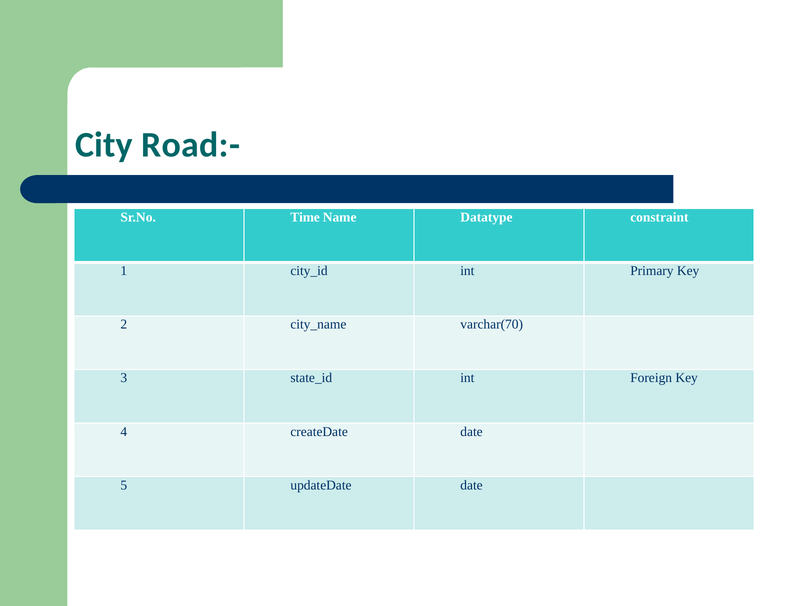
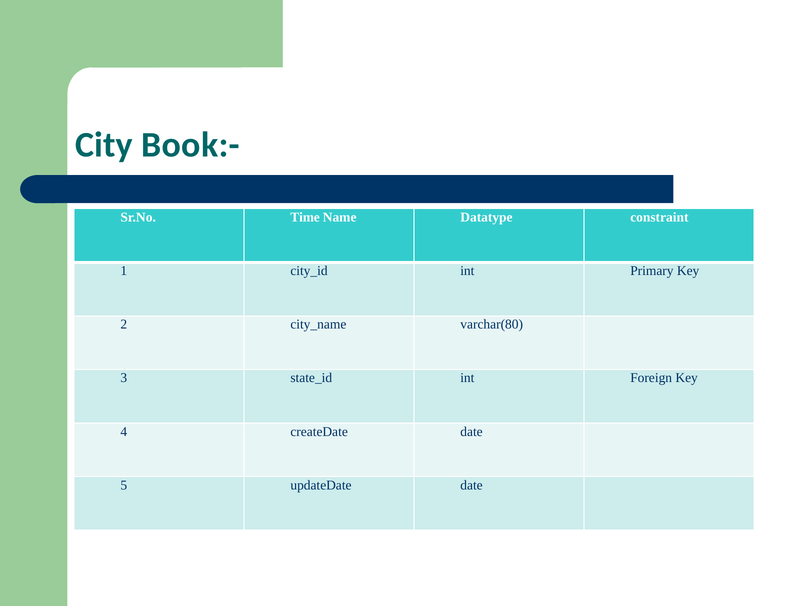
Road:-: Road:- -> Book:-
varchar(70: varchar(70 -> varchar(80
